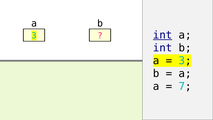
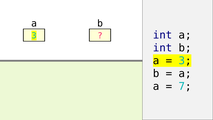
int at (163, 35) underline: present -> none
